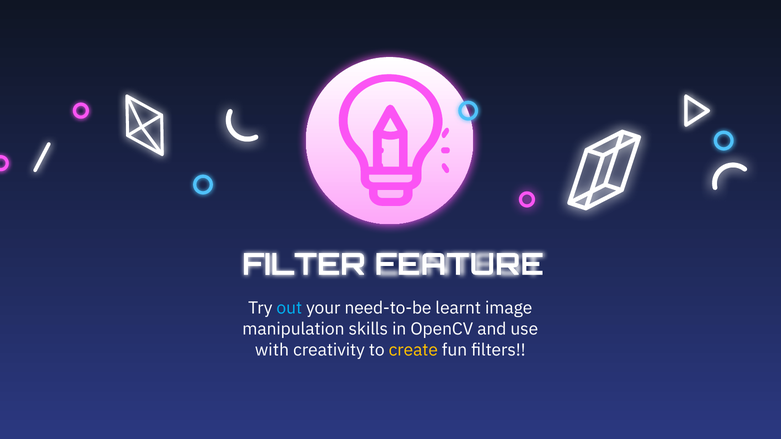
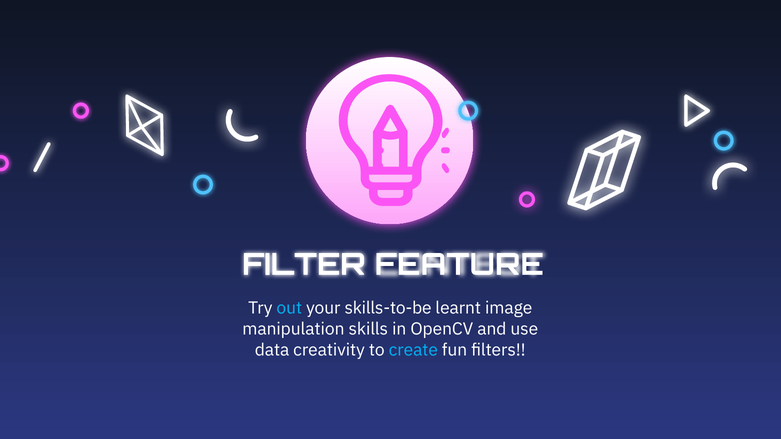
need-to-be: need-to-be -> skills-to-be
with: with -> data
create colour: yellow -> light blue
